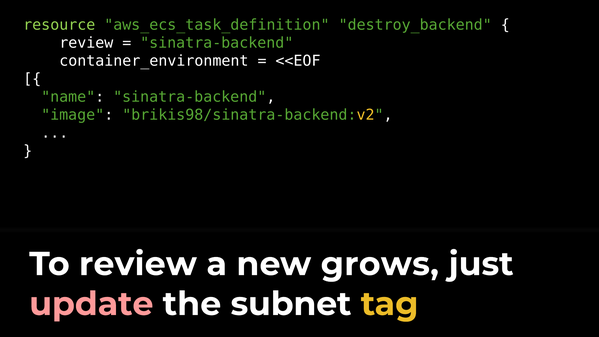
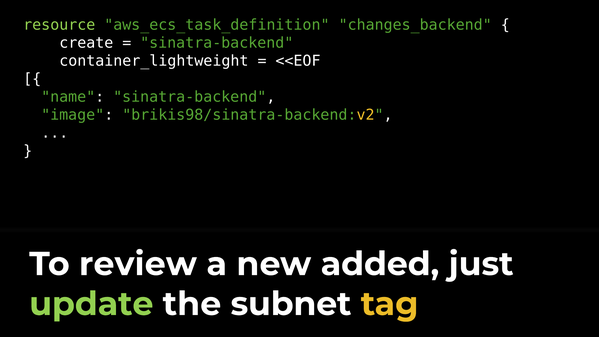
destroy_backend: destroy_backend -> changes_backend
review at (86, 43): review -> create
container_environment: container_environment -> container_lightweight
grows: grows -> added
update colour: pink -> light green
